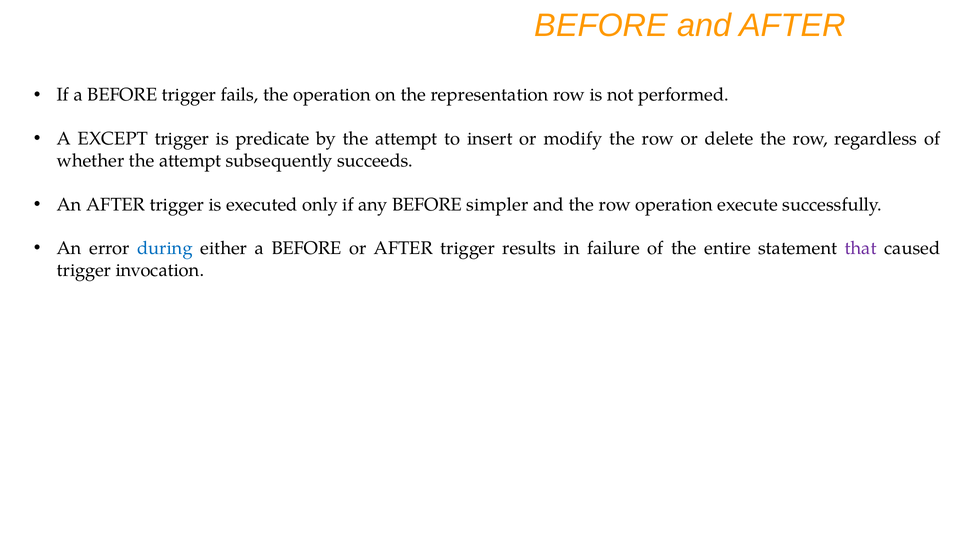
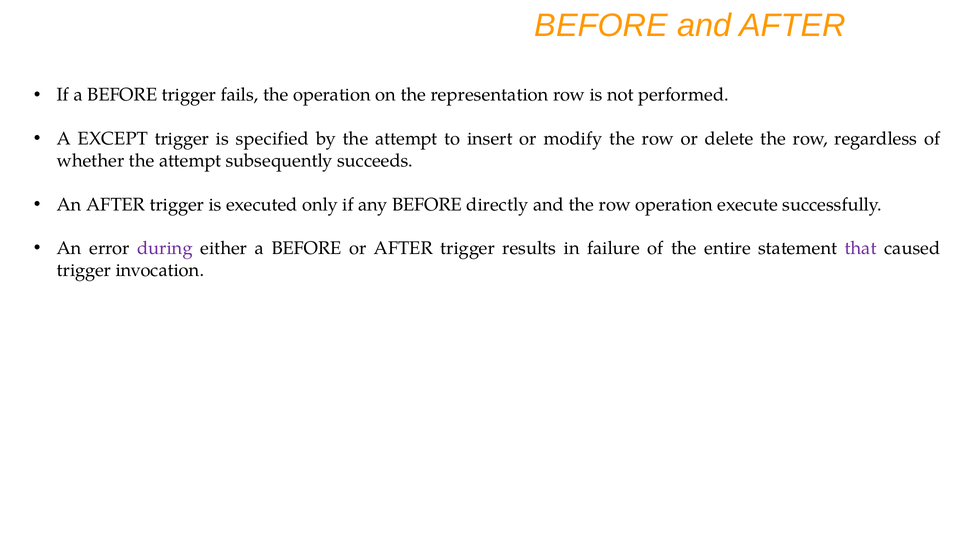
predicate: predicate -> specified
simpler: simpler -> directly
during colour: blue -> purple
